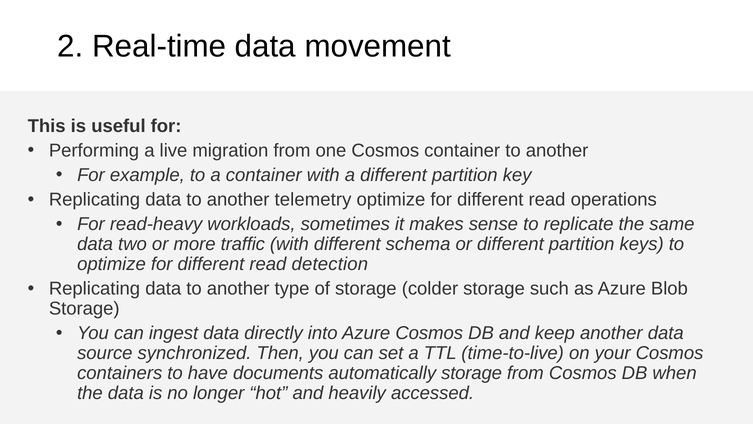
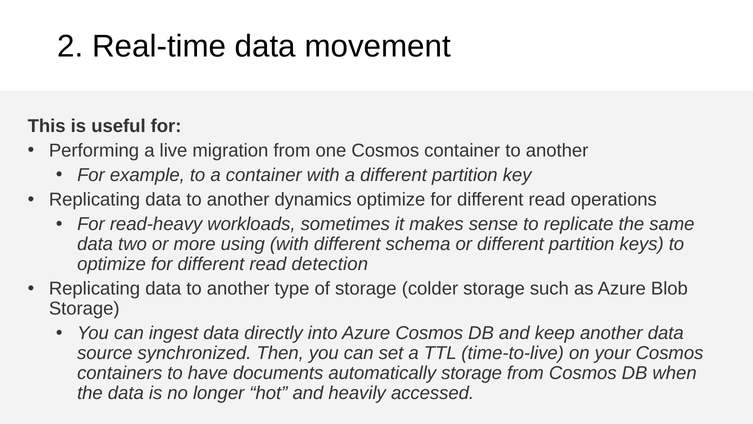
telemetry: telemetry -> dynamics
traffic: traffic -> using
